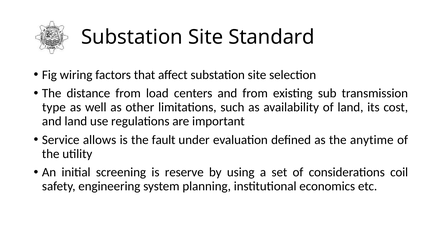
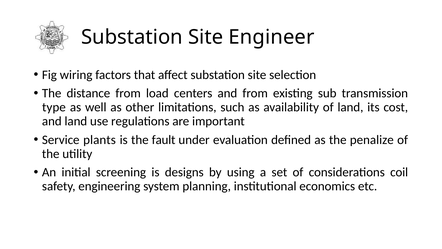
Standard: Standard -> Engineer
allows: allows -> plants
anytime: anytime -> penalize
reserve: reserve -> designs
